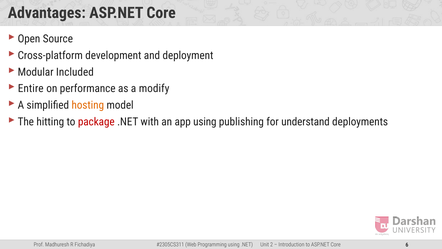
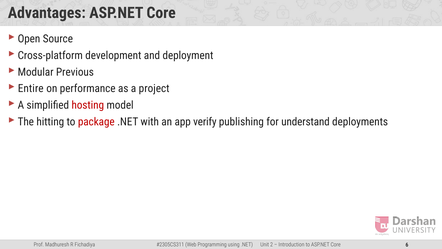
Included: Included -> Previous
modify: modify -> project
hosting colour: orange -> red
app using: using -> verify
